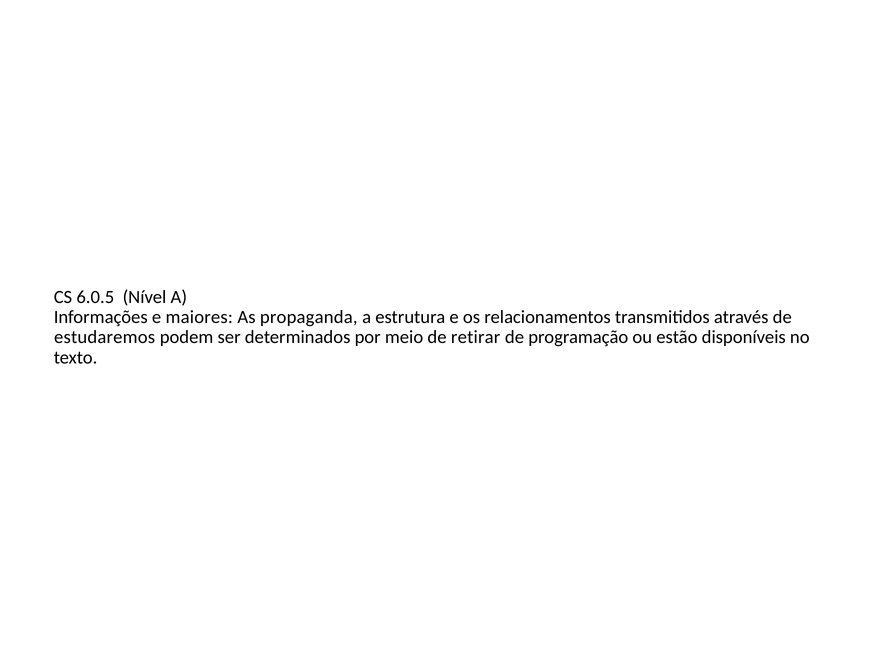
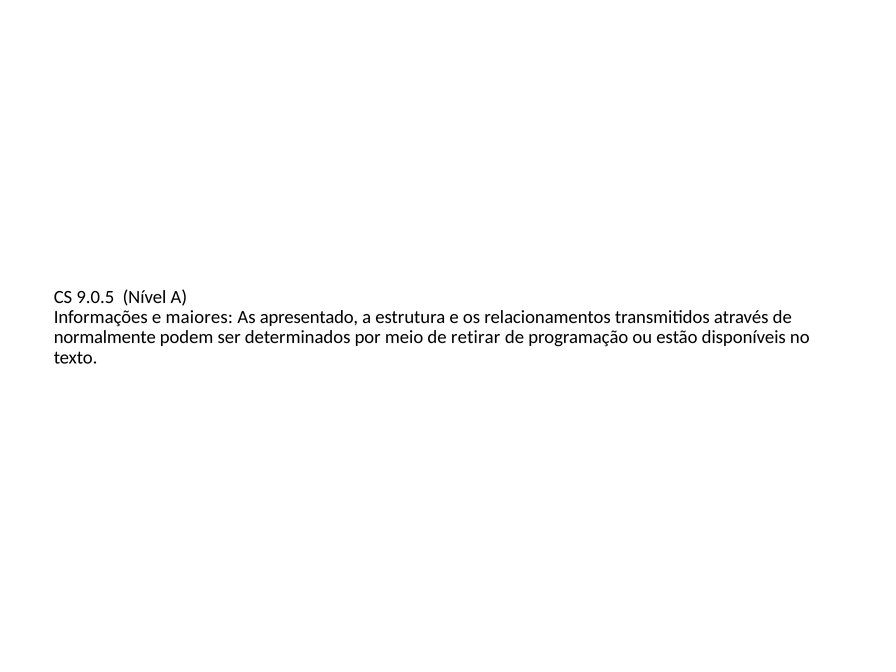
6.0.5: 6.0.5 -> 9.0.5
propaganda: propaganda -> apresentado
estudaremos: estudaremos -> normalmente
